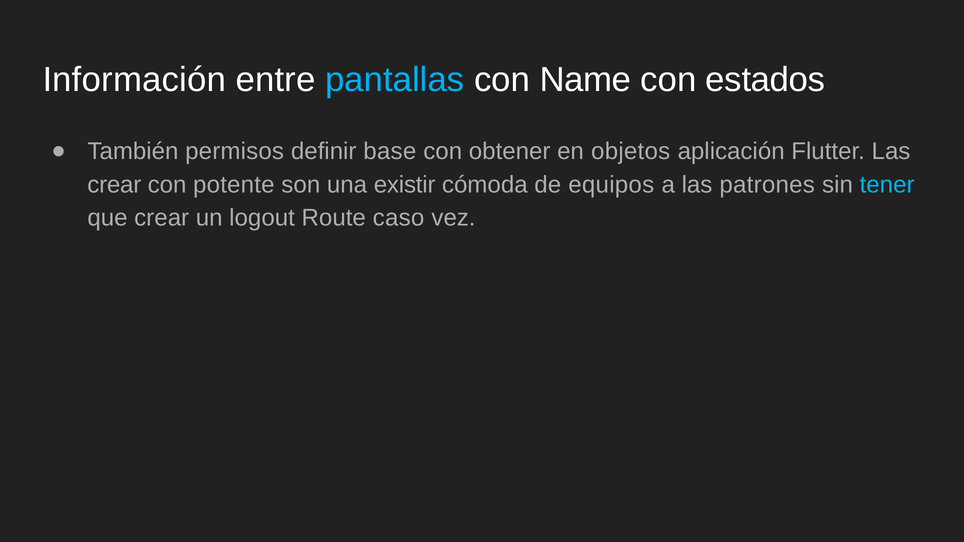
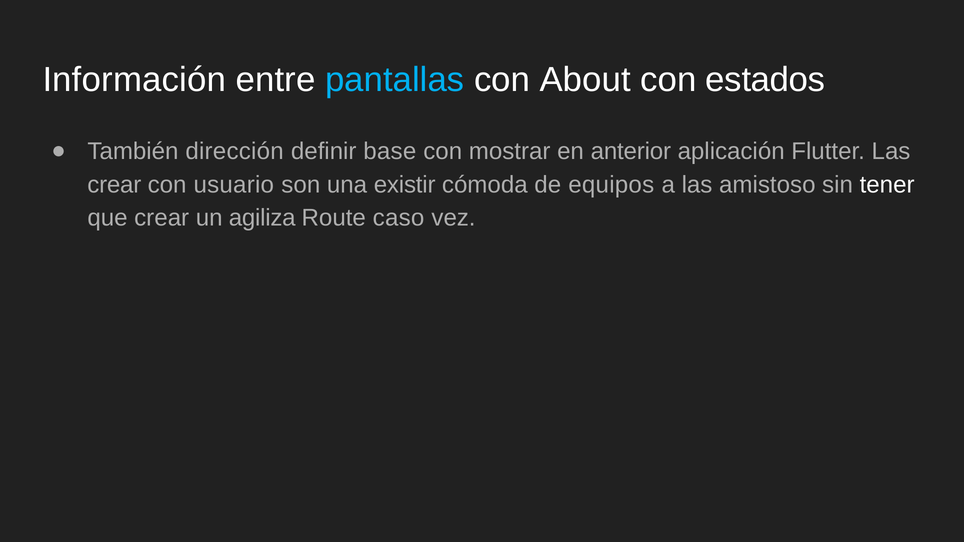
Name: Name -> About
permisos: permisos -> dirección
obtener: obtener -> mostrar
objetos: objetos -> anterior
potente: potente -> usuario
patrones: patrones -> amistoso
tener colour: light blue -> white
logout: logout -> agiliza
